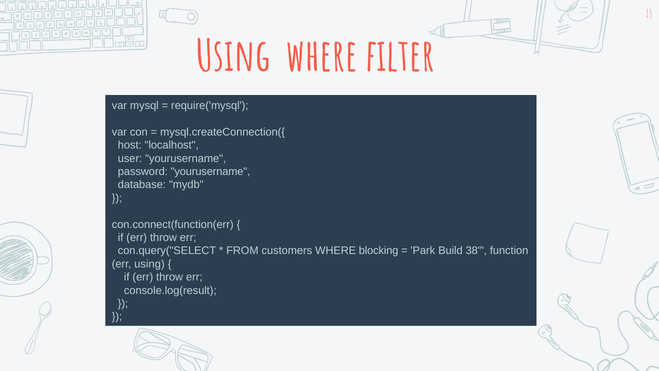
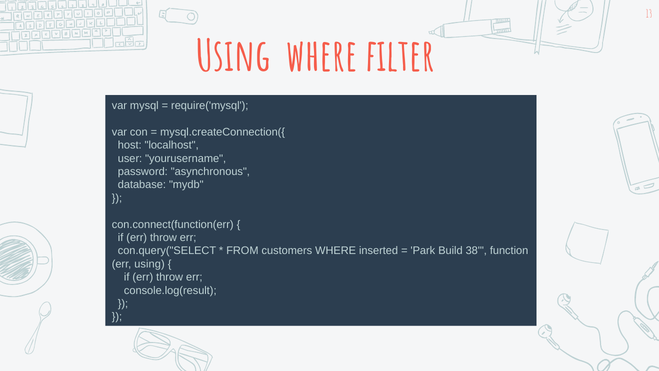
password yourusername: yourusername -> asynchronous
blocking: blocking -> inserted
